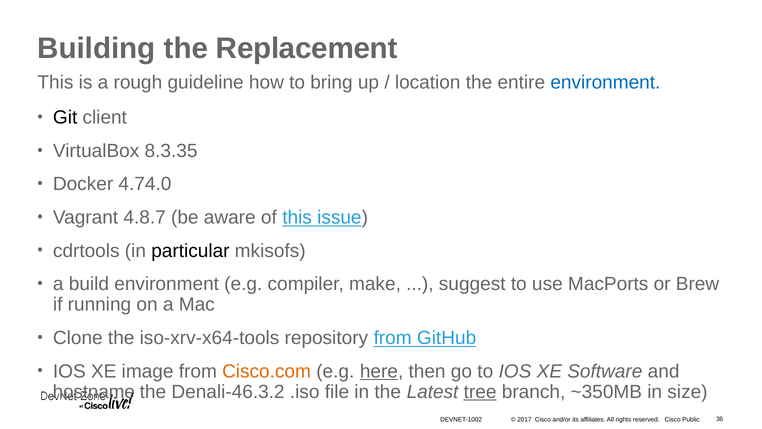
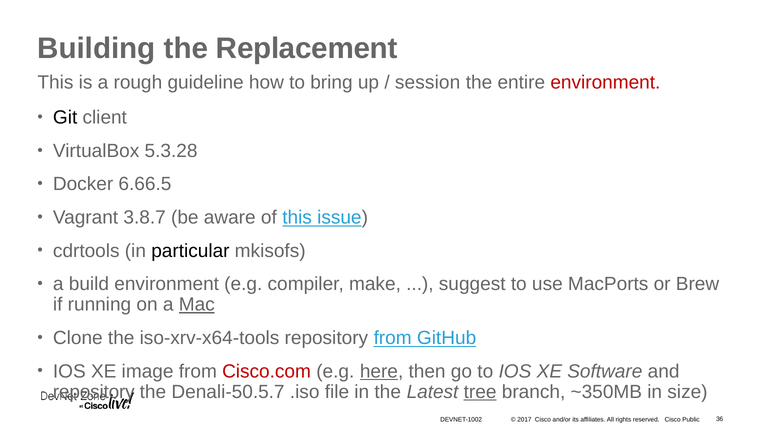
location: location -> session
environment at (605, 82) colour: blue -> red
8.3.35: 8.3.35 -> 5.3.28
4.74.0: 4.74.0 -> 6.66.5
4.8.7: 4.8.7 -> 3.8.7
Mac underline: none -> present
Cisco.com colour: orange -> red
hostname at (94, 391): hostname -> repository
Denali-46.3.2: Denali-46.3.2 -> Denali-50.5.7
